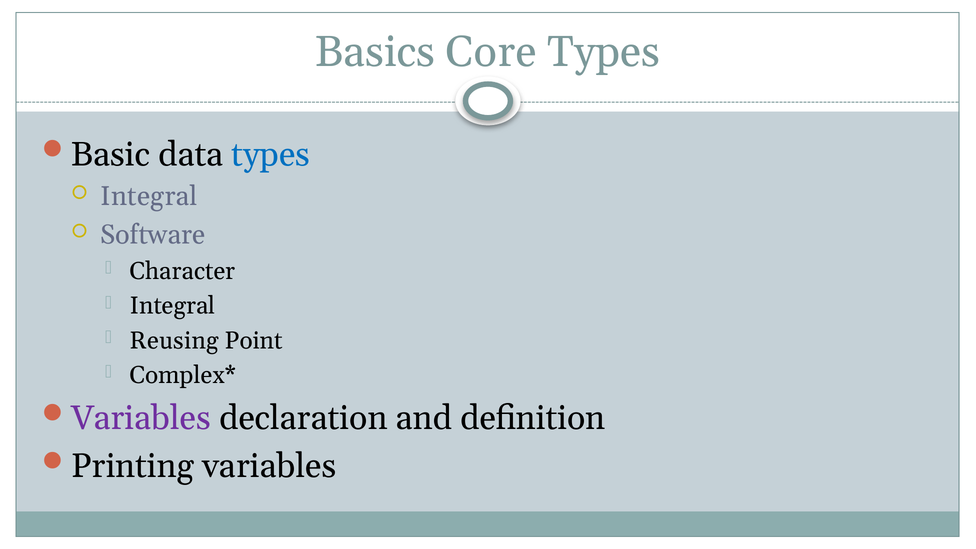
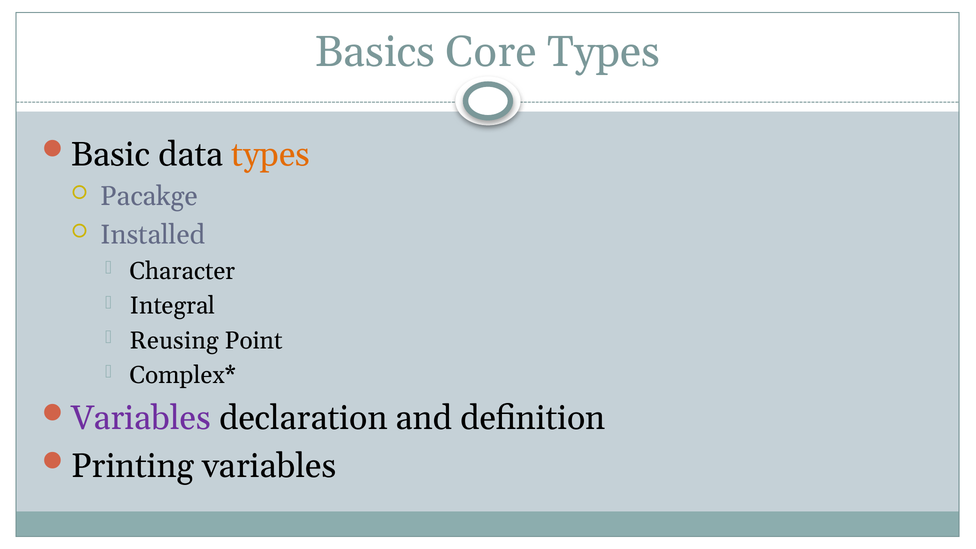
types at (271, 154) colour: blue -> orange
Integral at (149, 196): Integral -> Pacakge
Software: Software -> Installed
